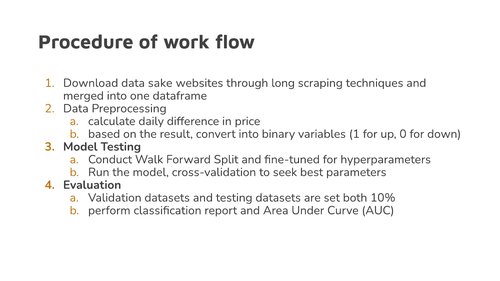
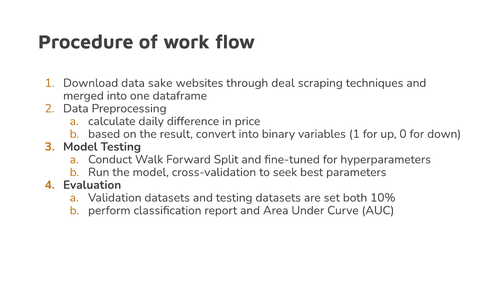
long: long -> deal
